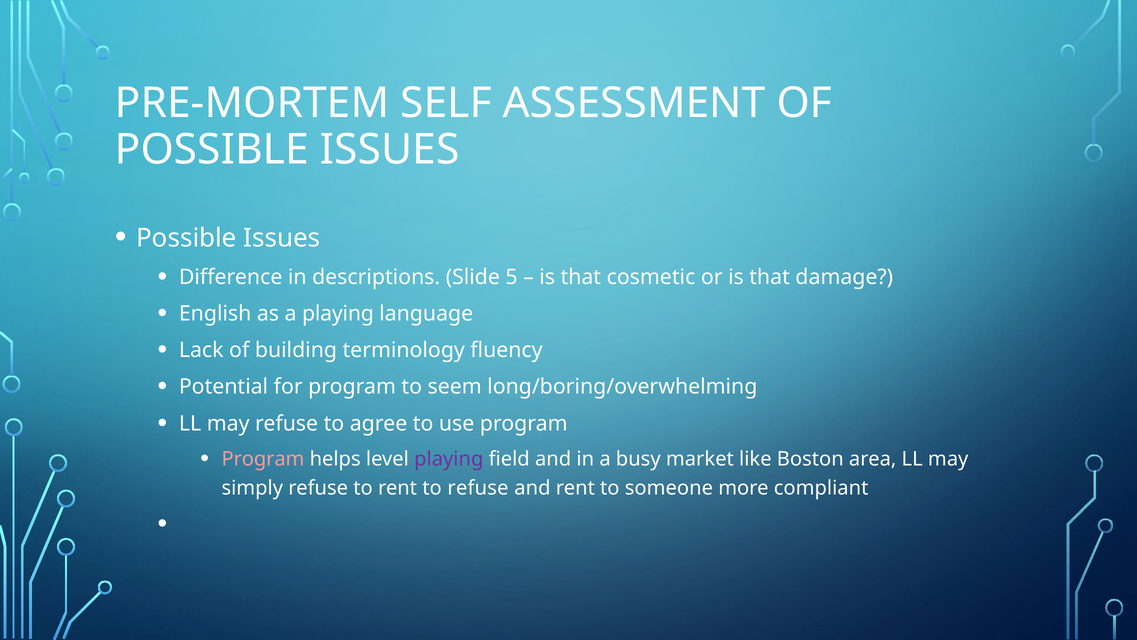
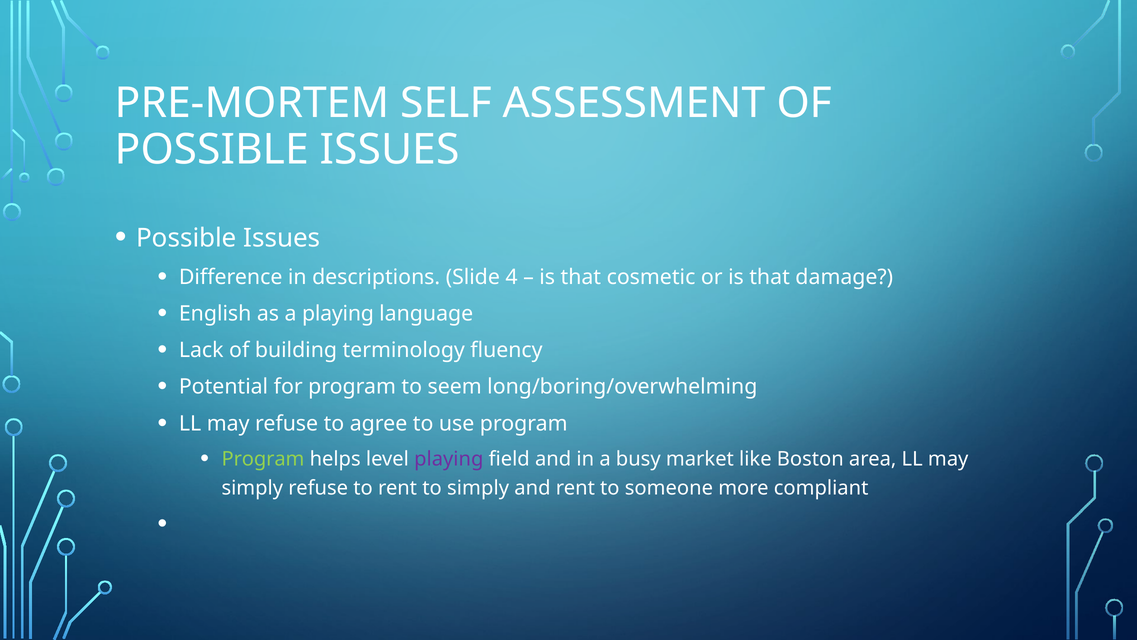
5: 5 -> 4
Program at (263, 459) colour: pink -> light green
to refuse: refuse -> simply
